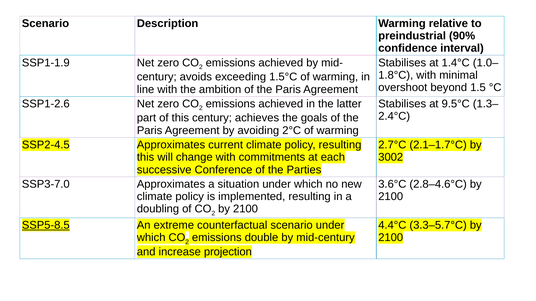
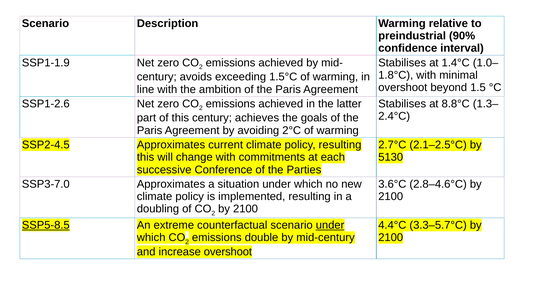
9.5°C: 9.5°C -> 8.8°C
2.1–1.7°C: 2.1–1.7°C -> 2.1–2.5°C
3002: 3002 -> 5130
under at (330, 226) underline: none -> present
increase projection: projection -> overshoot
